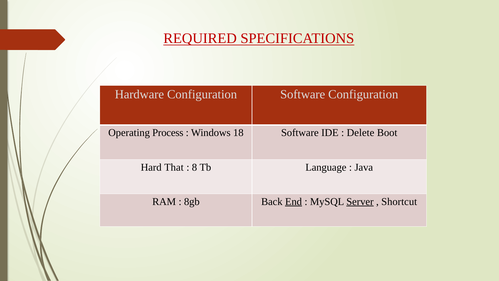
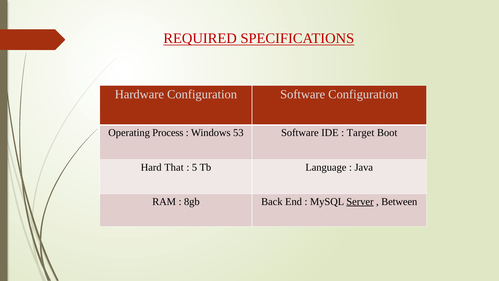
18: 18 -> 53
Delete: Delete -> Target
8: 8 -> 5
End underline: present -> none
Shortcut: Shortcut -> Between
